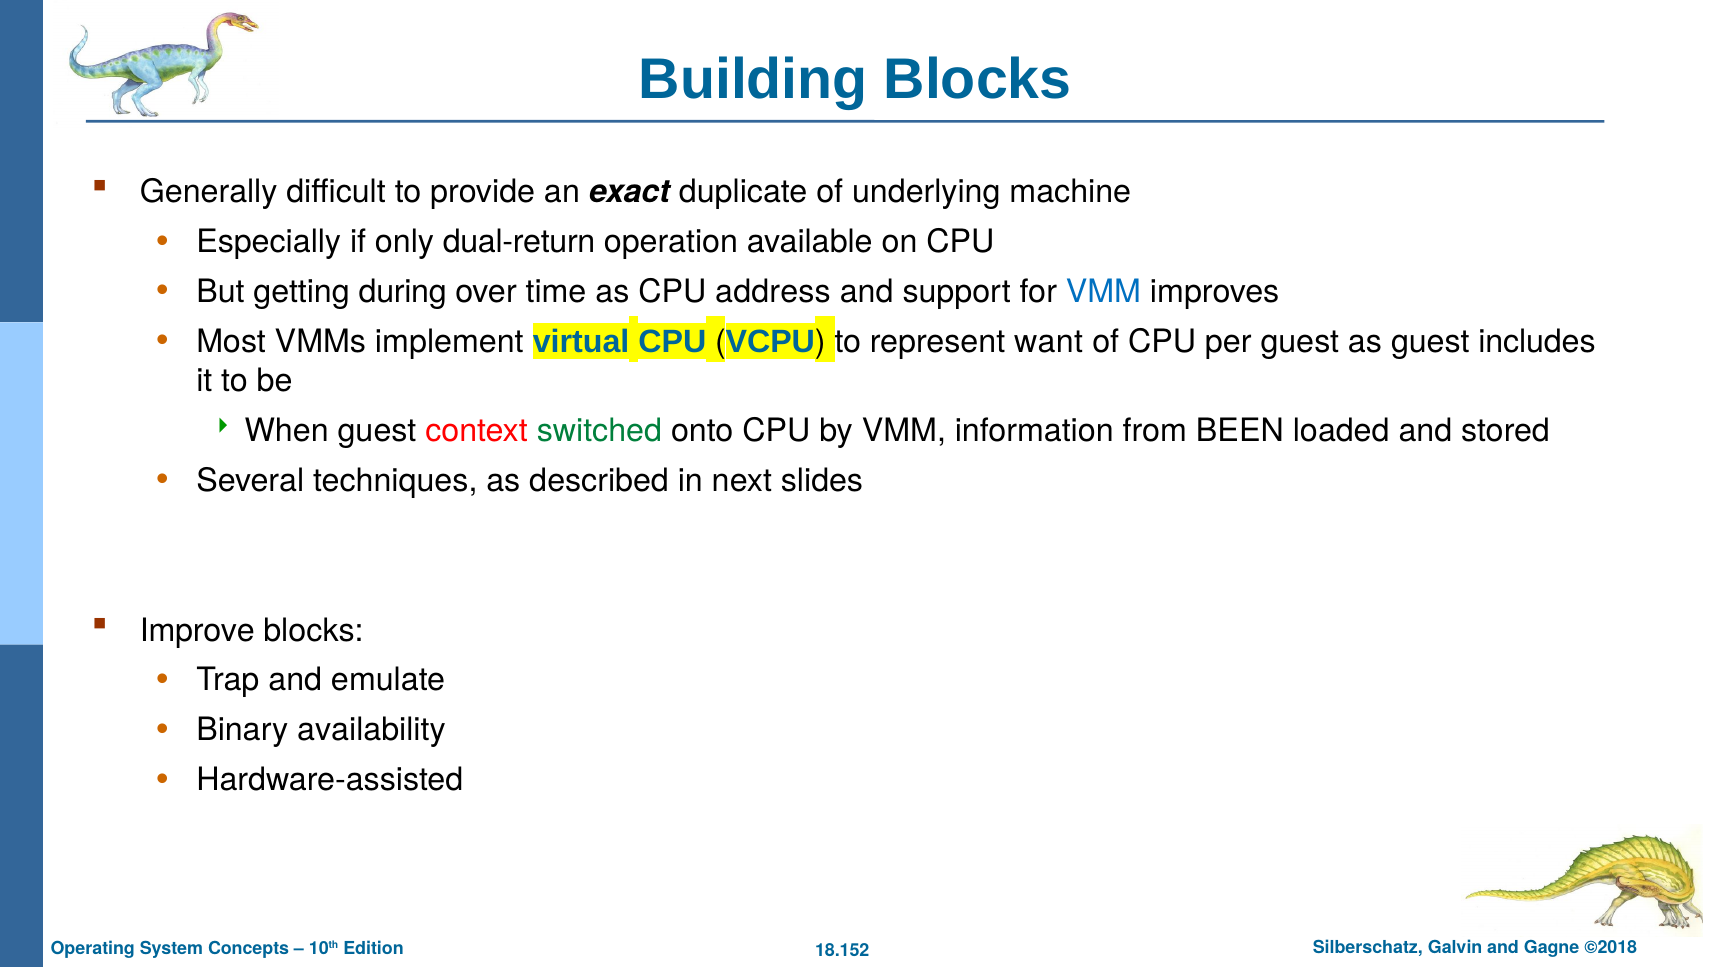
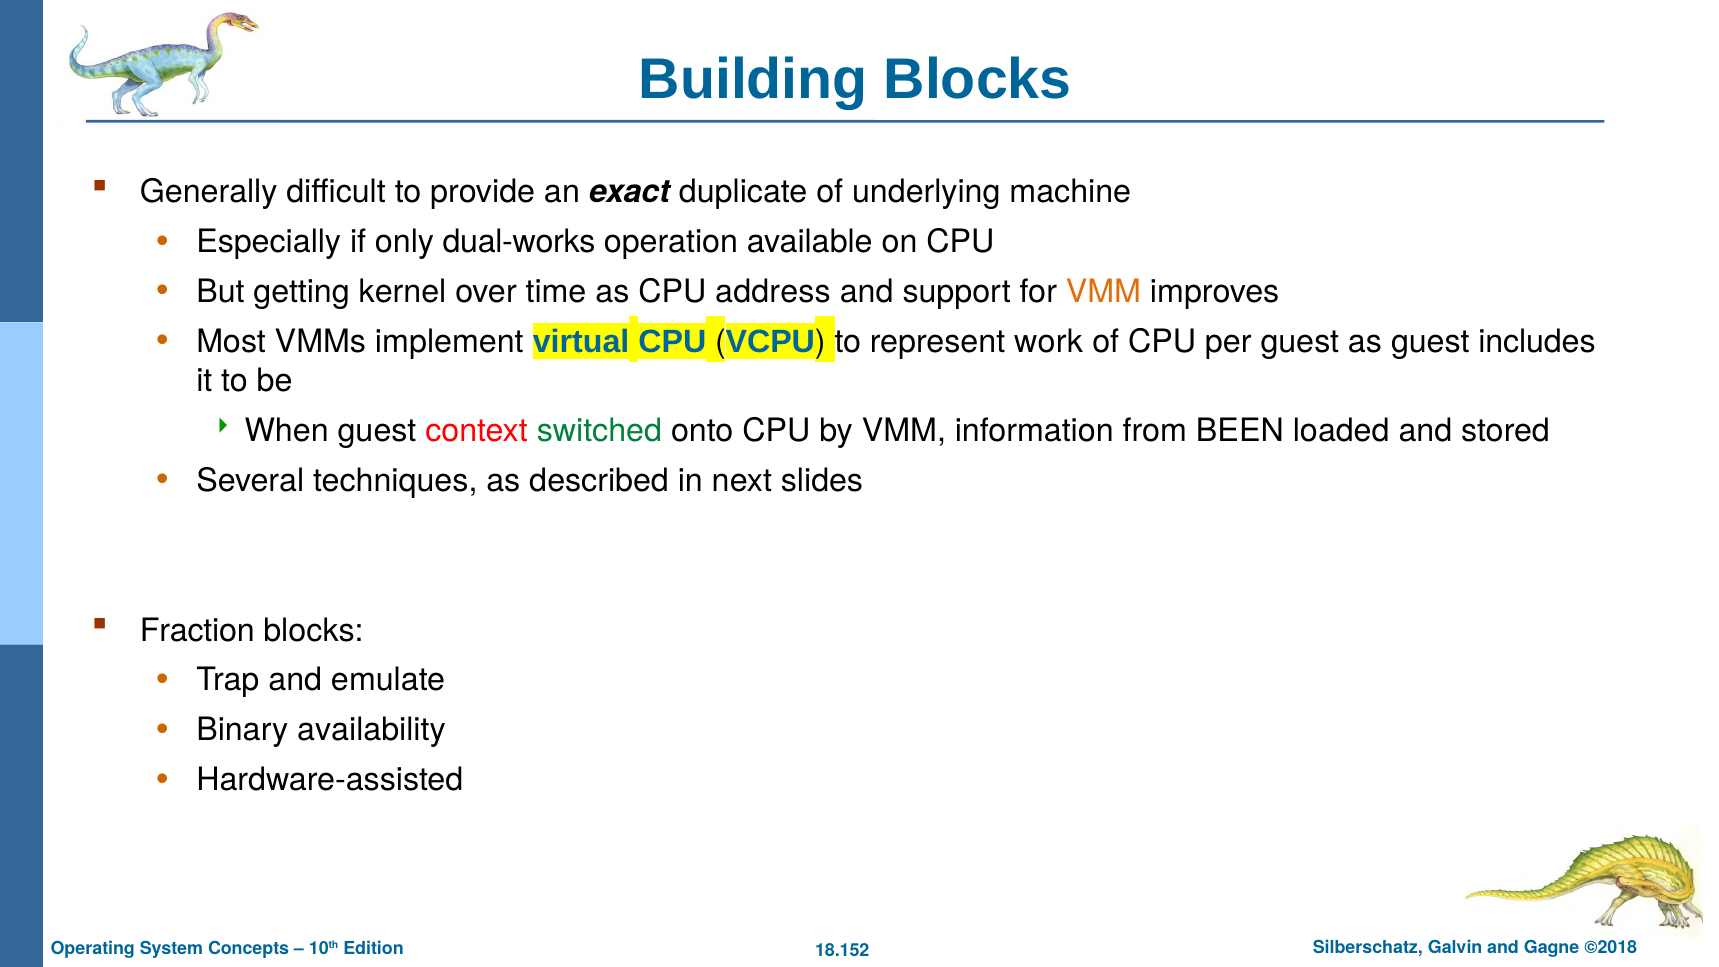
dual-return: dual-return -> dual-works
during: during -> kernel
VMM at (1103, 292) colour: blue -> orange
want: want -> work
Improve: Improve -> Fraction
